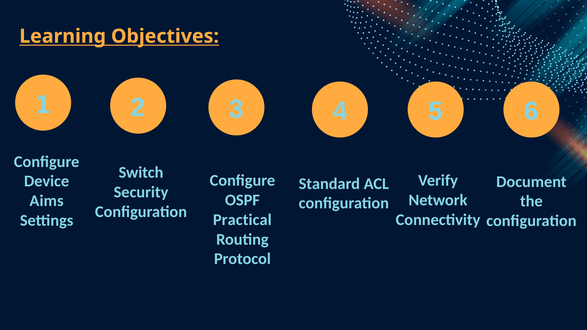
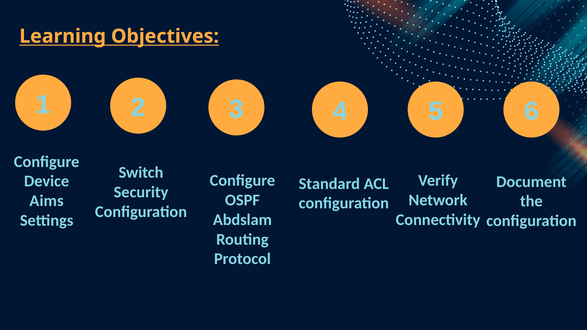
Practical: Practical -> Abdslam
